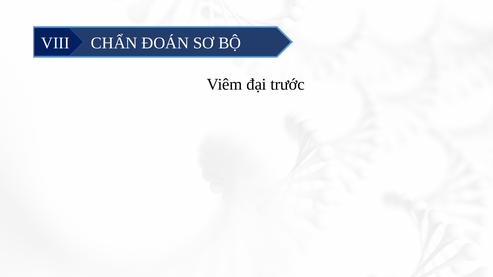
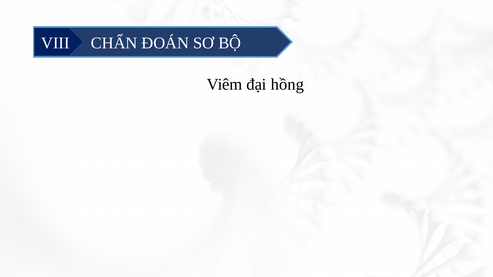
trước: trước -> hồng
